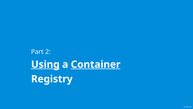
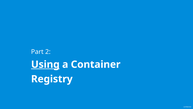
Container underline: present -> none
